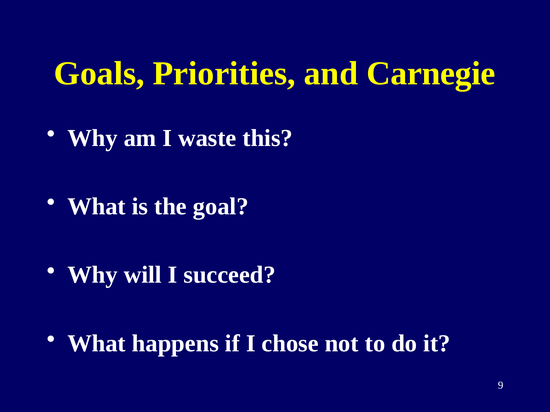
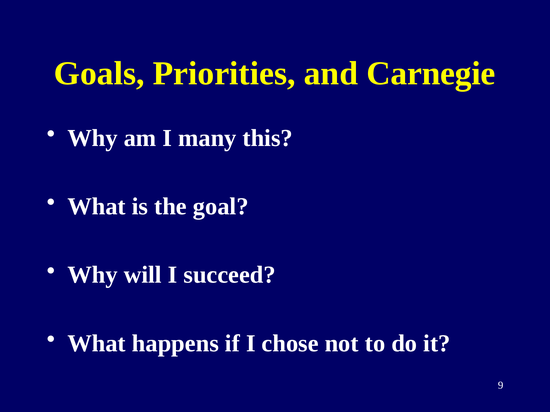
waste: waste -> many
